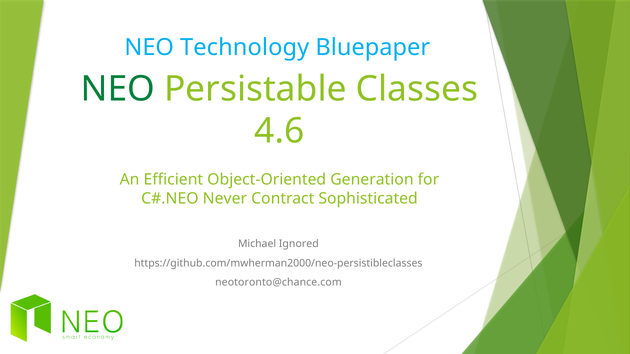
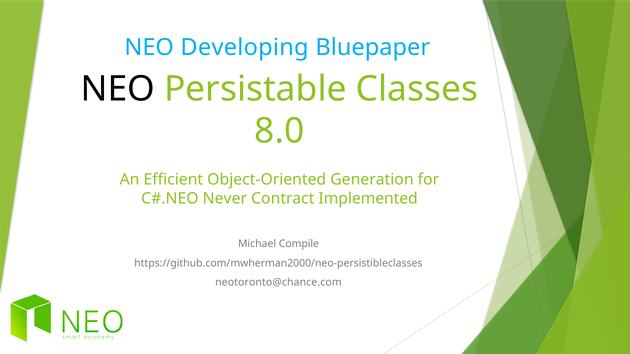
Technology: Technology -> Developing
NEO at (118, 89) colour: green -> black
4.6: 4.6 -> 8.0
Sophisticated: Sophisticated -> Implemented
Ignored: Ignored -> Compile
